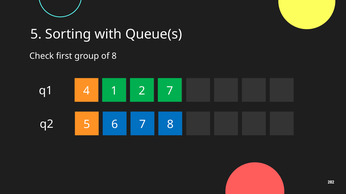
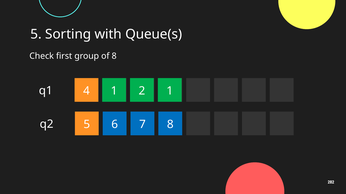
4 7: 7 -> 1
